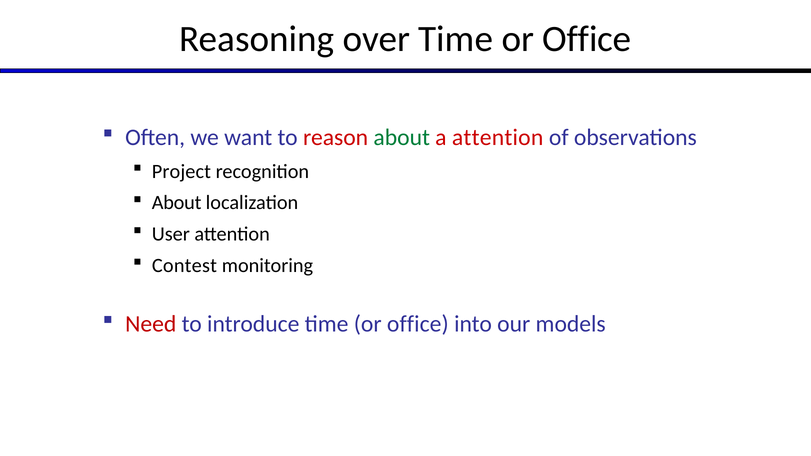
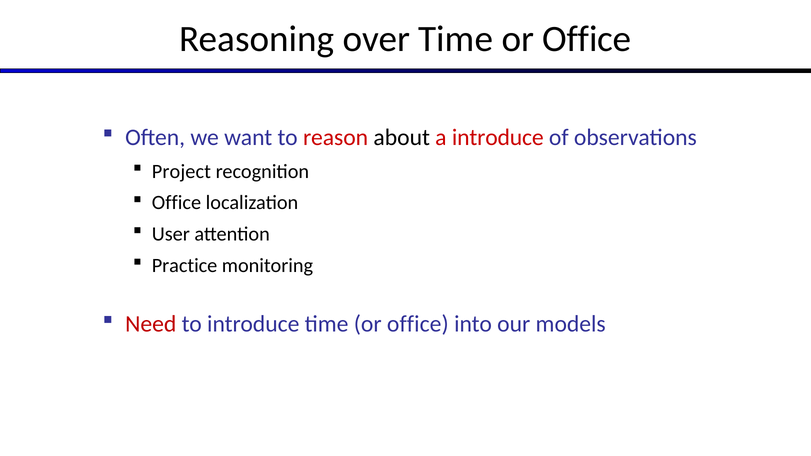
about at (402, 137) colour: green -> black
a attention: attention -> introduce
About at (177, 203): About -> Office
Contest: Contest -> Practice
